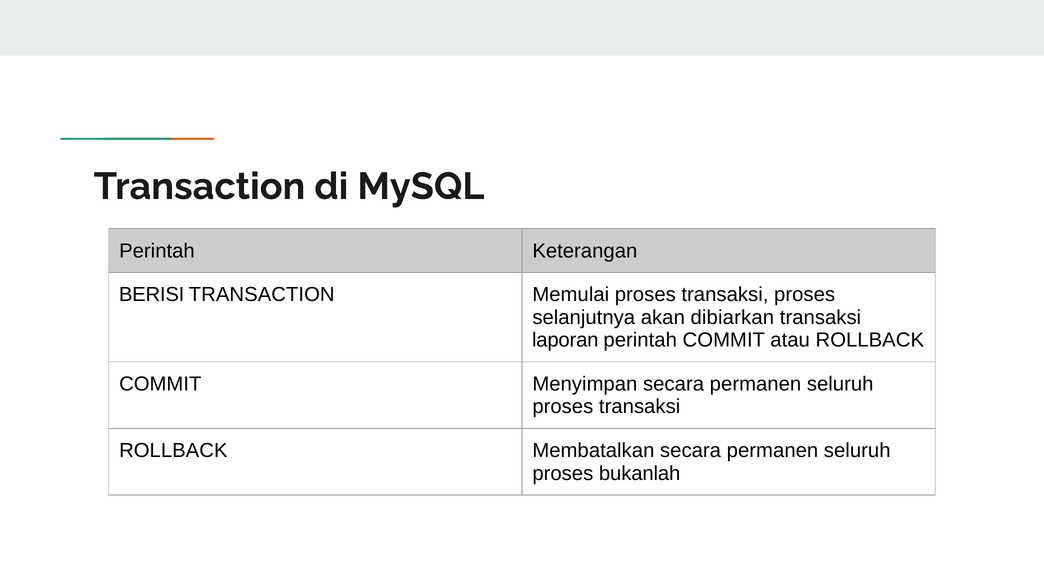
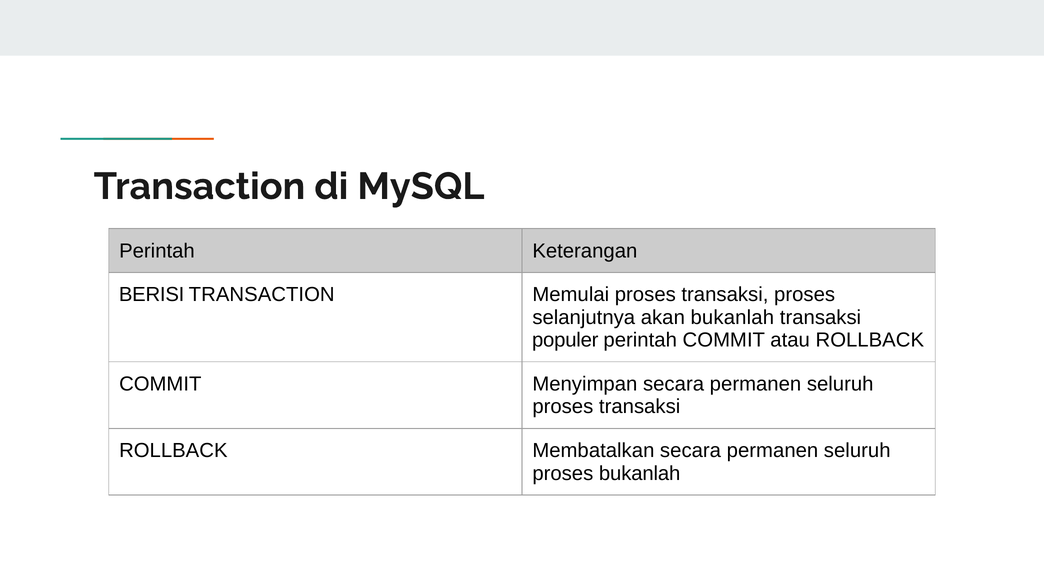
akan dibiarkan: dibiarkan -> bukanlah
laporan: laporan -> populer
